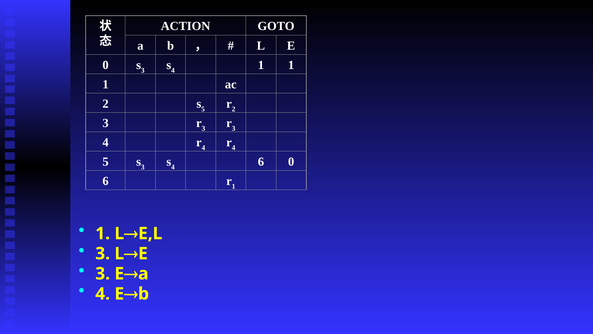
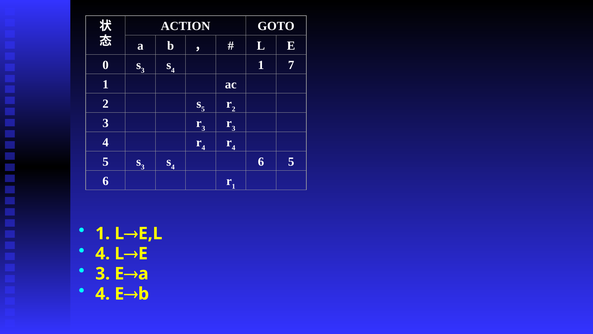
4 1 1: 1 -> 7
6 0: 0 -> 5
3 at (103, 253): 3 -> 4
